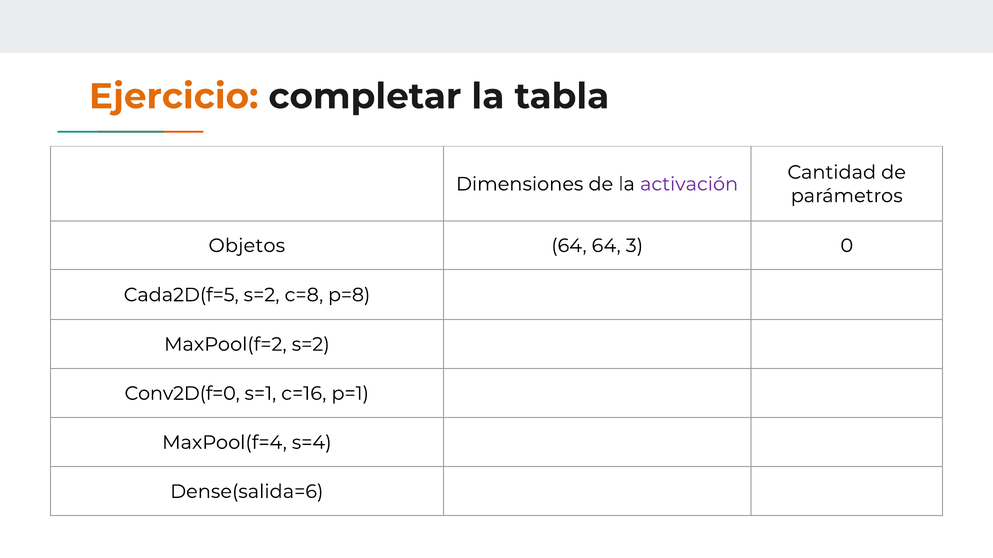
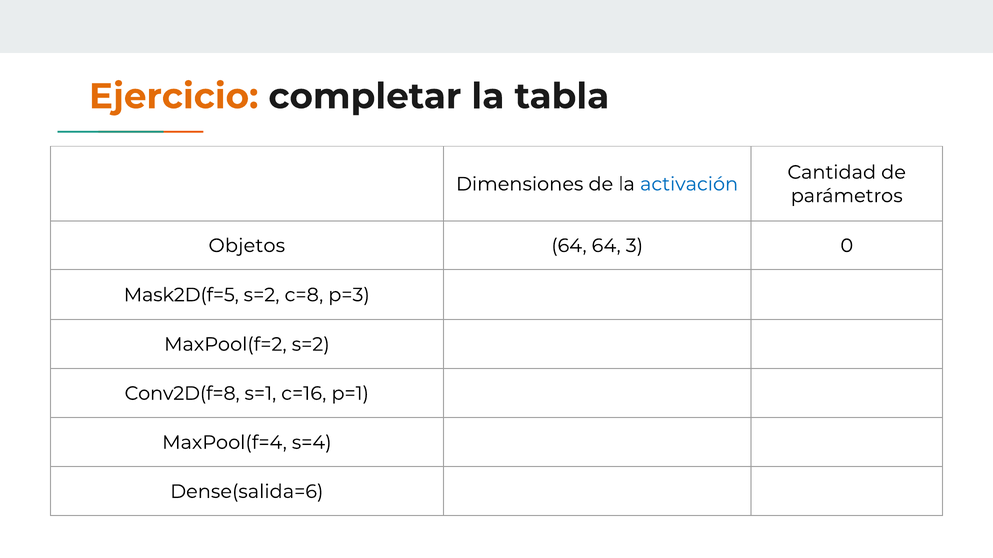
activación colour: purple -> blue
Cada2D(f=5: Cada2D(f=5 -> Mask2D(f=5
p=8: p=8 -> p=3
Conv2D(f=0: Conv2D(f=0 -> Conv2D(f=8
